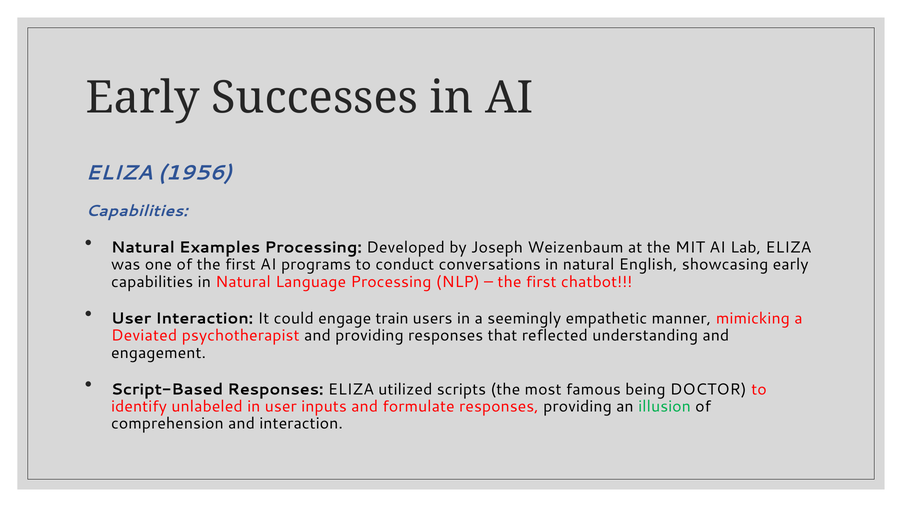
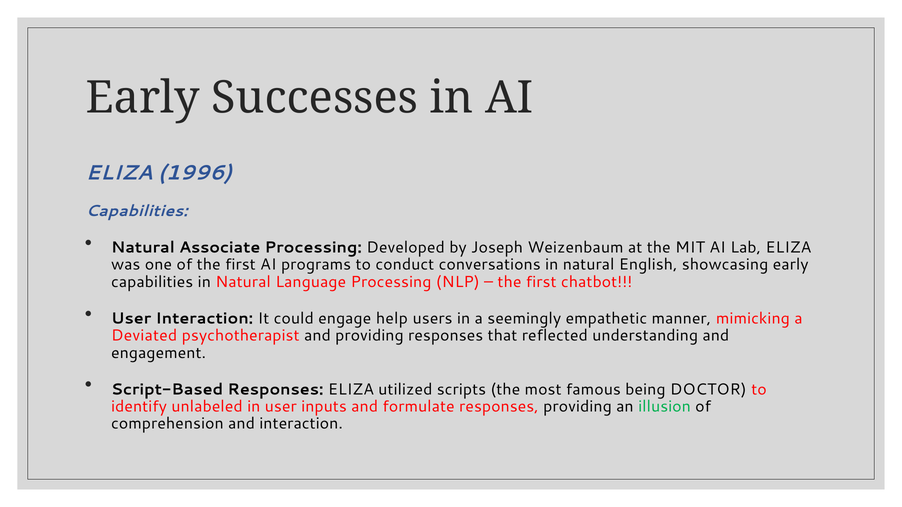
1956: 1956 -> 1996
Examples: Examples -> Associate
train: train -> help
